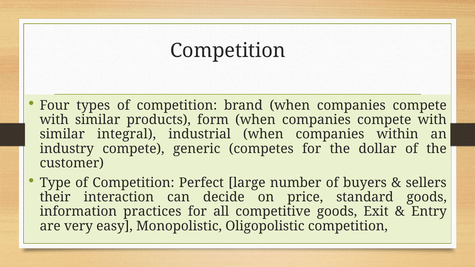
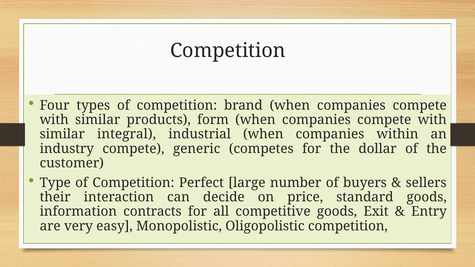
practices: practices -> contracts
